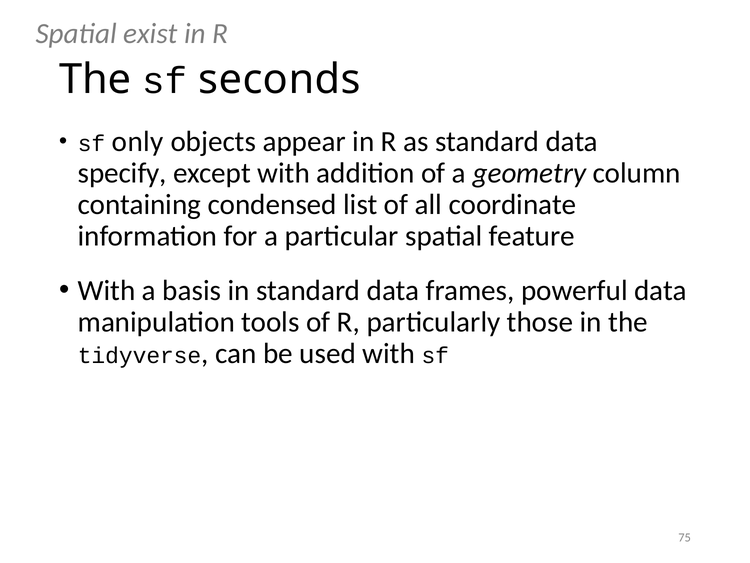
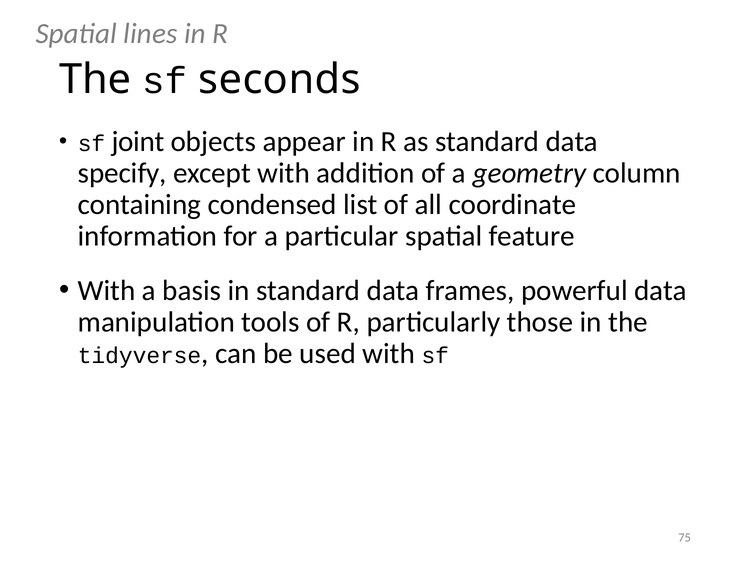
exist: exist -> lines
only: only -> joint
